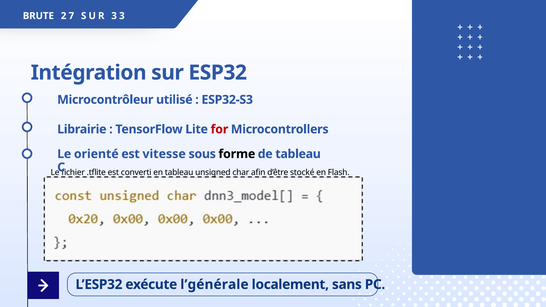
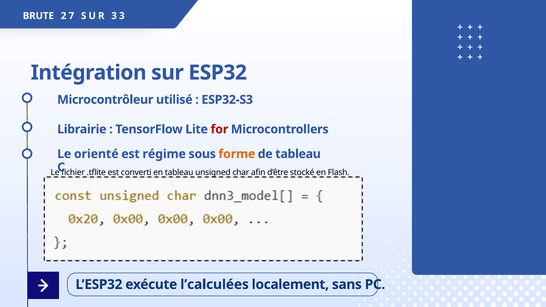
vitesse: vitesse -> régime
forme colour: black -> orange
l’générale: l’générale -> l’calculées
